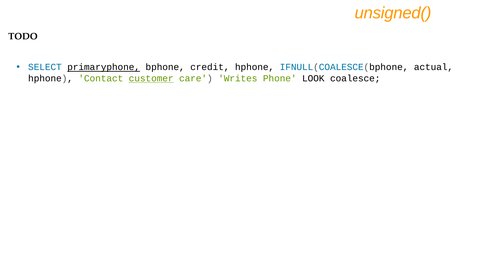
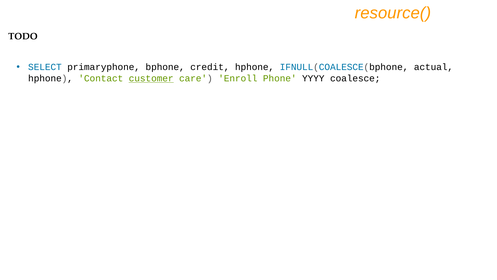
unsigned(: unsigned( -> resource(
primaryphone underline: present -> none
Writes: Writes -> Enroll
LOOK: LOOK -> YYYY
